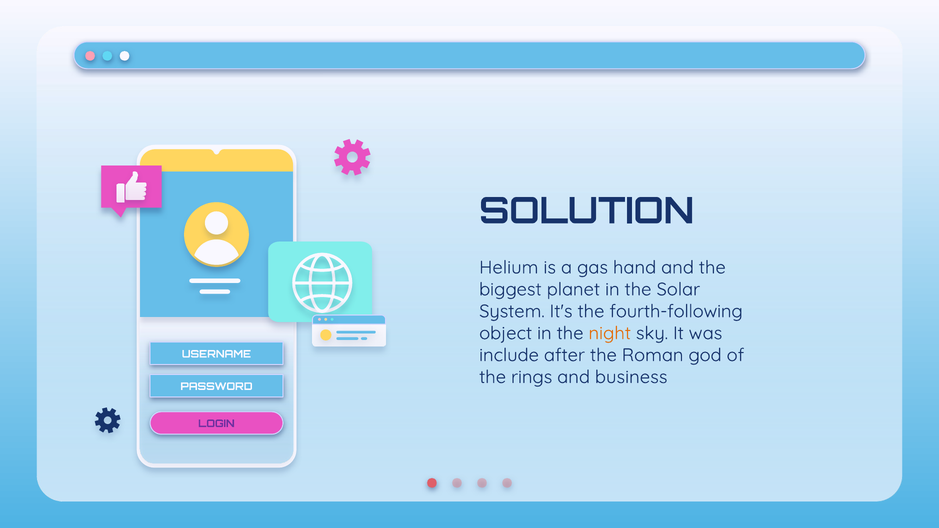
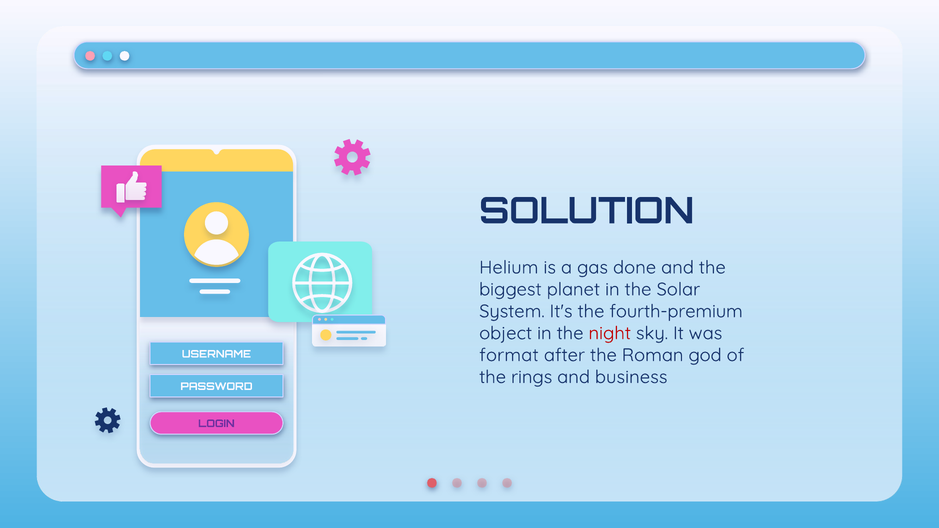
hand: hand -> done
fourth-following: fourth-following -> fourth-premium
night colour: orange -> red
include: include -> format
